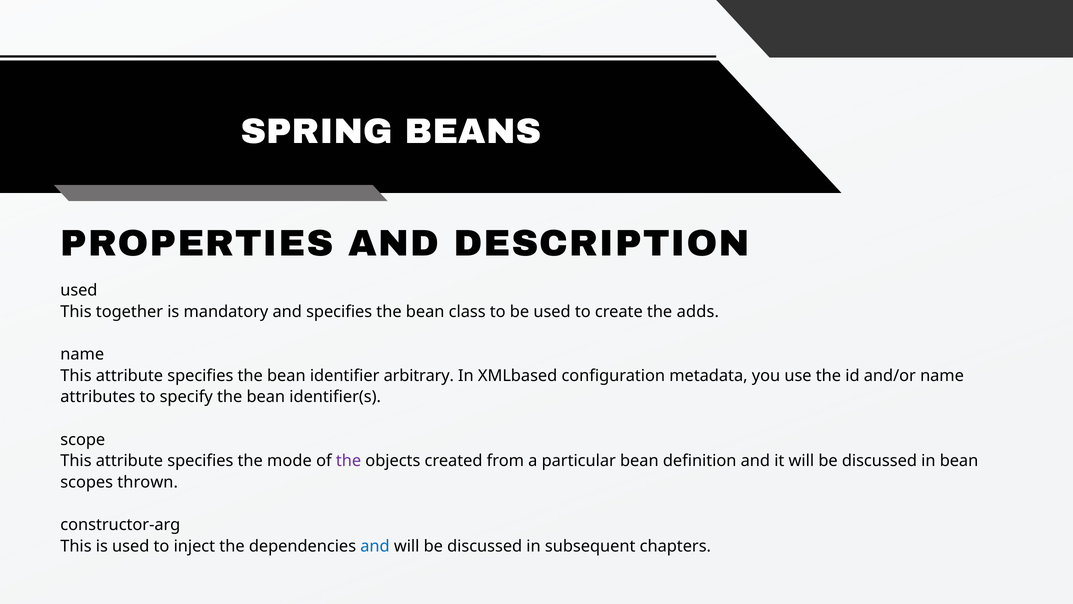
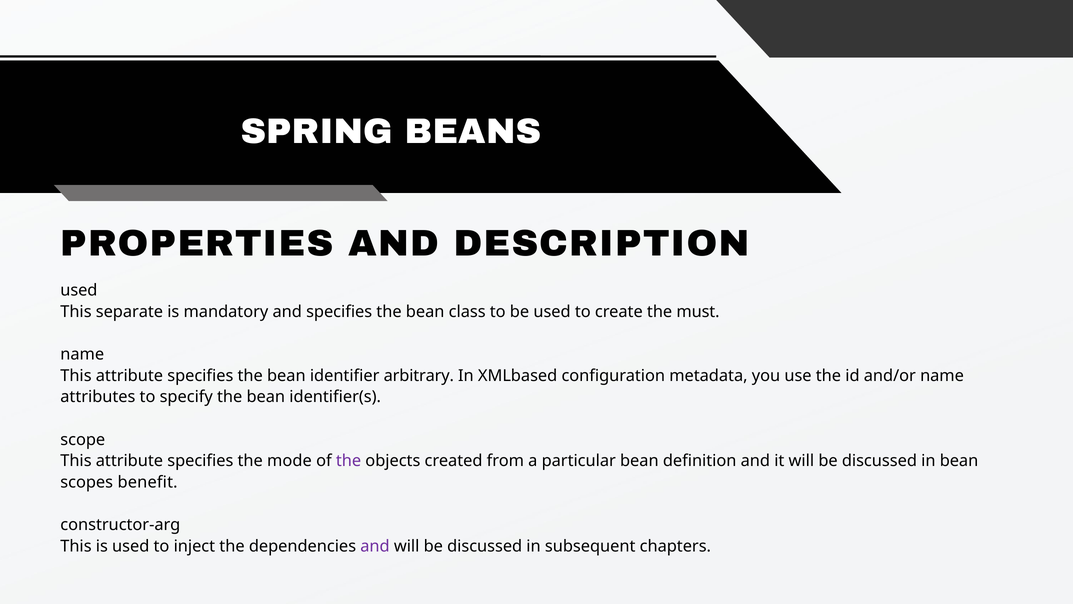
together: together -> separate
adds: adds -> must
thrown: thrown -> benefit
and at (375, 546) colour: blue -> purple
